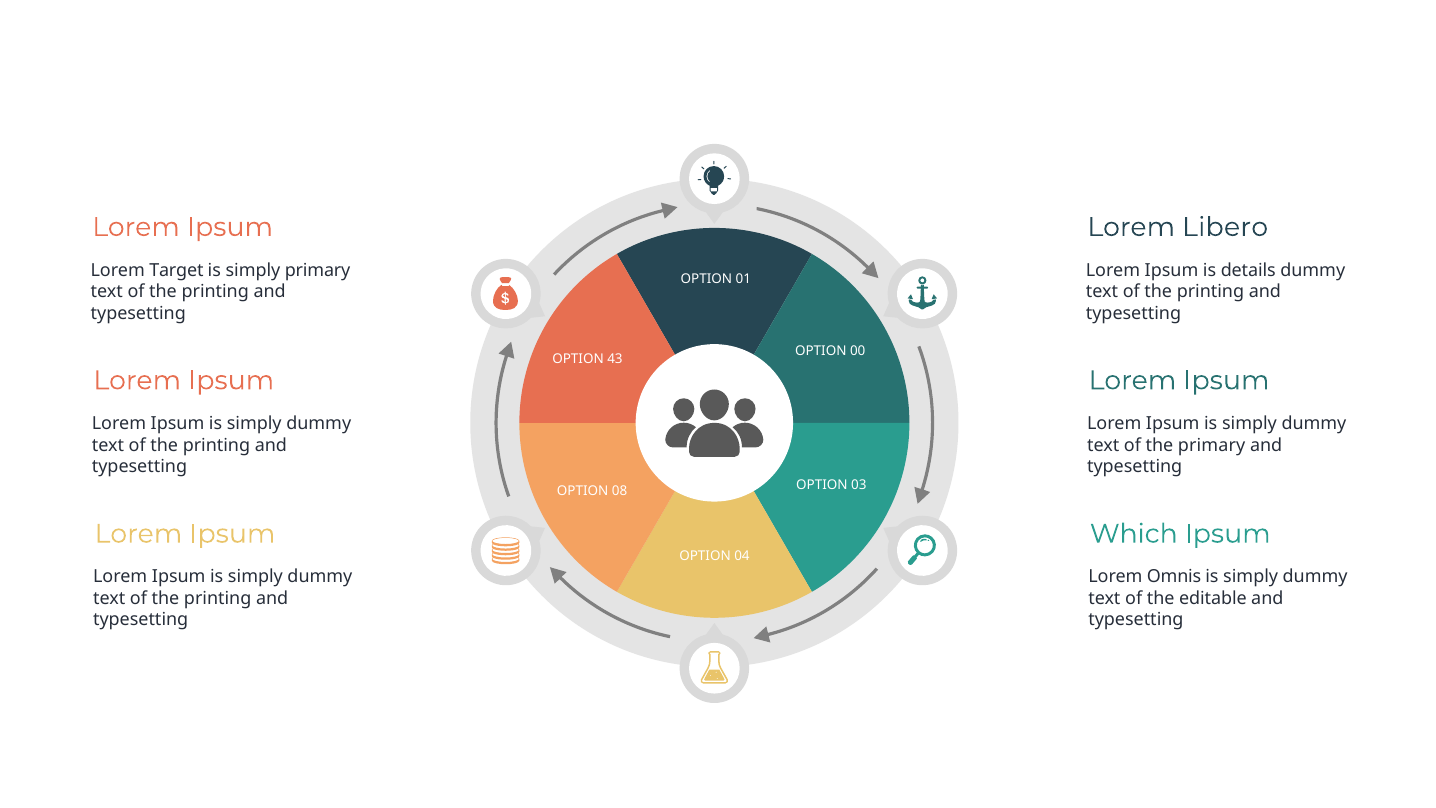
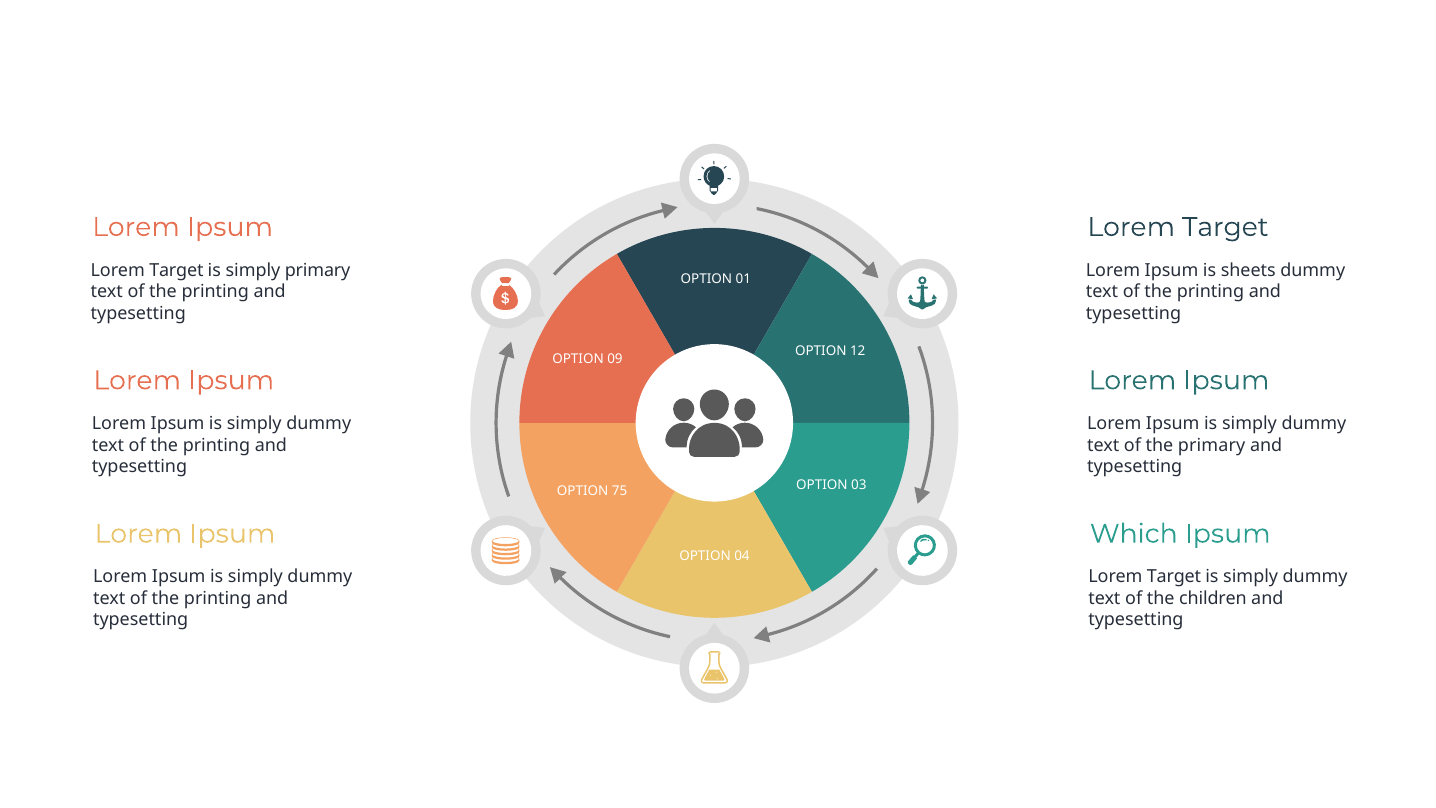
Libero at (1225, 227): Libero -> Target
details: details -> sheets
00: 00 -> 12
43: 43 -> 09
08: 08 -> 75
Omnis at (1174, 577): Omnis -> Target
editable: editable -> children
